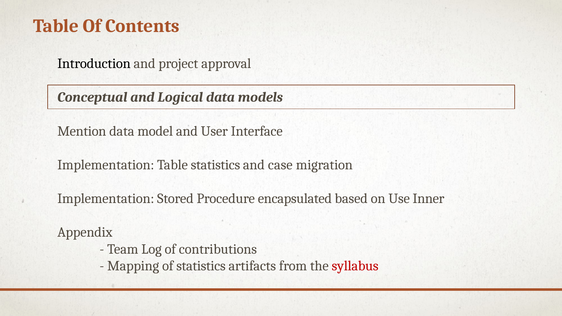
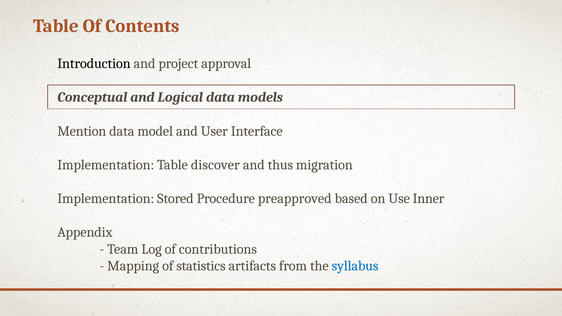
Table statistics: statistics -> discover
case: case -> thus
encapsulated: encapsulated -> preapproved
syllabus colour: red -> blue
